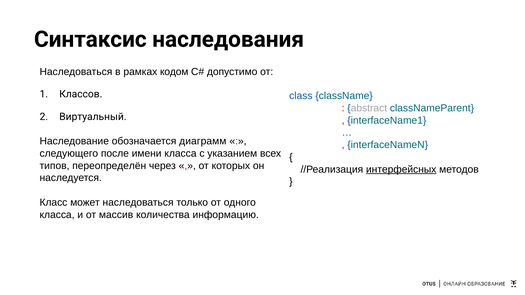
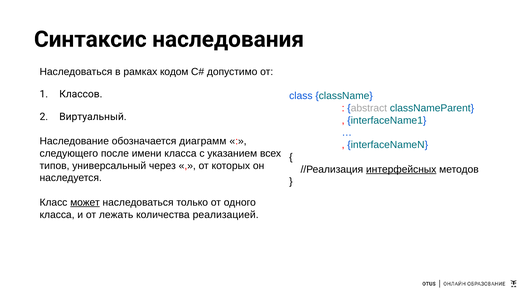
переопределён: переопределён -> универсальный
может underline: none -> present
массив: массив -> лежать
информацию: информацию -> реализацией
